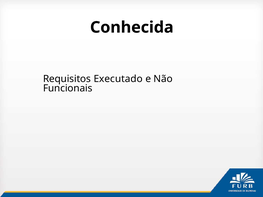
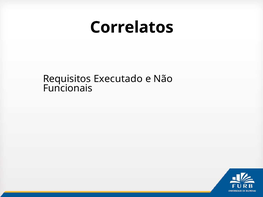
Conhecida: Conhecida -> Correlatos
